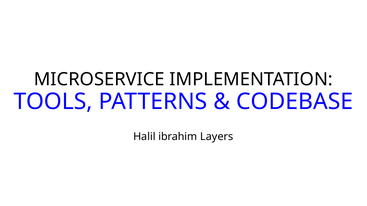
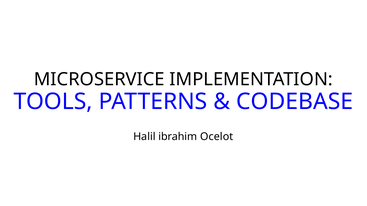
Layers: Layers -> Ocelot
